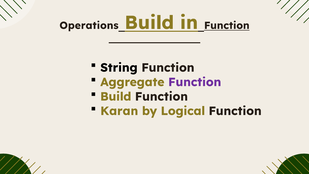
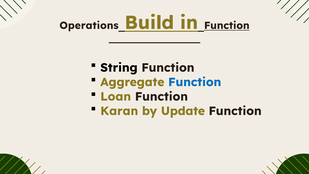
Function at (195, 82) colour: purple -> blue
Build at (116, 96): Build -> Loan
Logical: Logical -> Update
